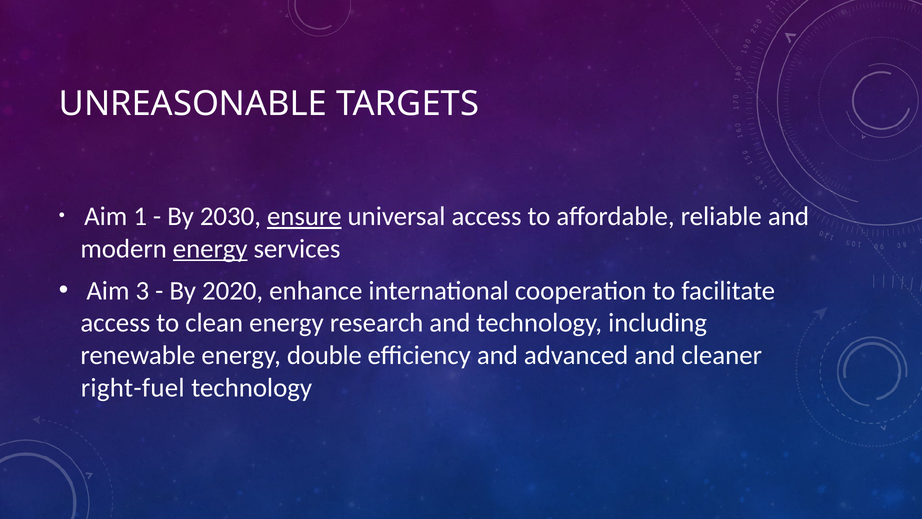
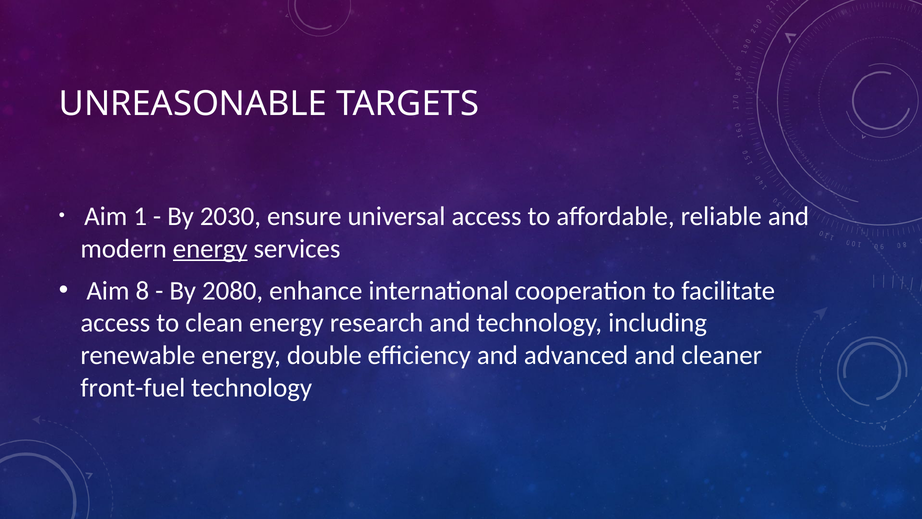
ensure underline: present -> none
3: 3 -> 8
2020: 2020 -> 2080
right-fuel: right-fuel -> front-fuel
